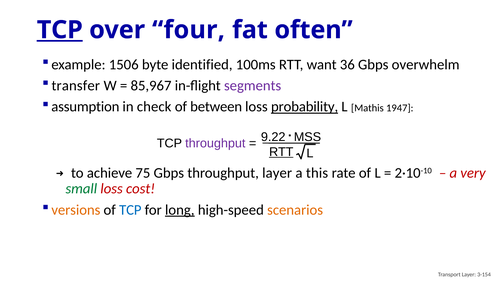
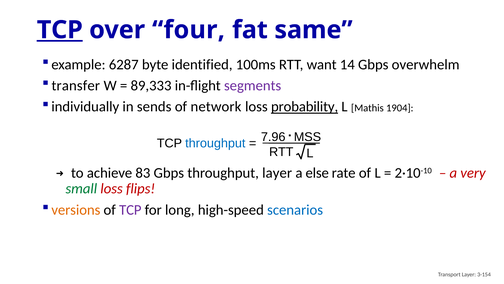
often: often -> same
1506: 1506 -> 6287
36: 36 -> 14
85,967: 85,967 -> 89,333
assumption: assumption -> individually
check: check -> sends
between: between -> network
1947: 1947 -> 1904
throughput at (215, 143) colour: purple -> blue
9.22: 9.22 -> 7.96
RTT at (281, 152) underline: present -> none
75: 75 -> 83
this: this -> else
cost: cost -> flips
TCP at (130, 210) colour: blue -> purple
long underline: present -> none
scenarios colour: orange -> blue
